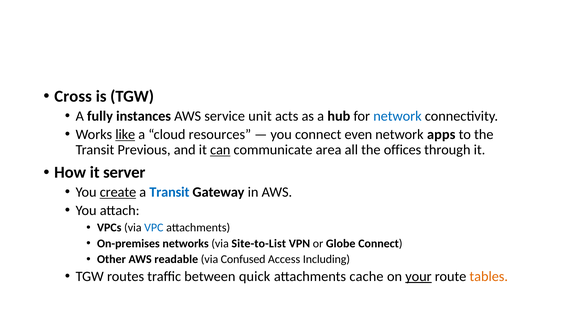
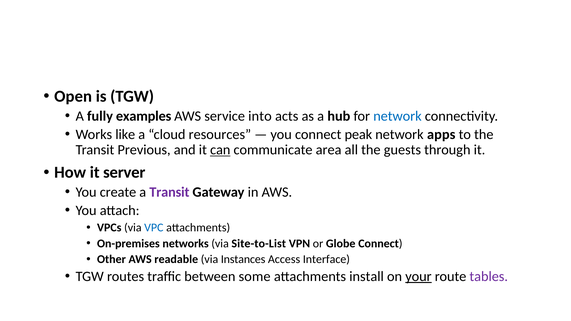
Cross: Cross -> Open
instances: instances -> examples
unit: unit -> into
like underline: present -> none
even: even -> peak
offices: offices -> guests
create underline: present -> none
Transit at (169, 192) colour: blue -> purple
Confused: Confused -> Instances
Including: Including -> Interface
quick: quick -> some
cache: cache -> install
tables colour: orange -> purple
